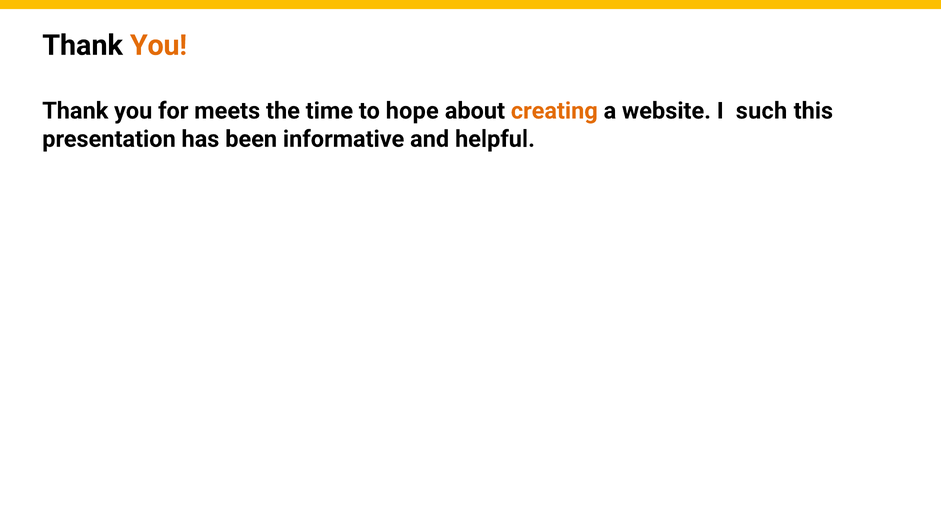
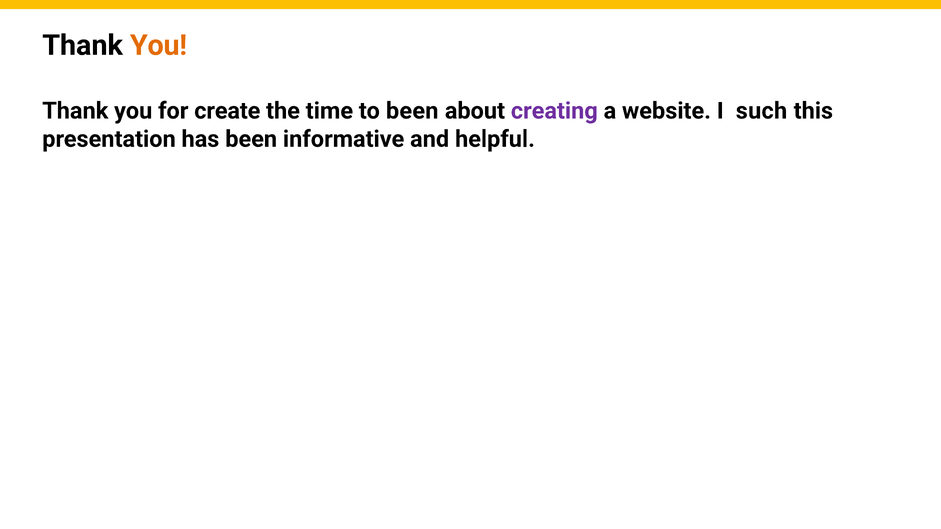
meets: meets -> create
to hope: hope -> been
creating colour: orange -> purple
